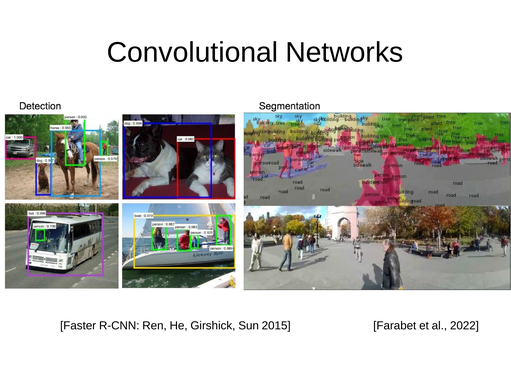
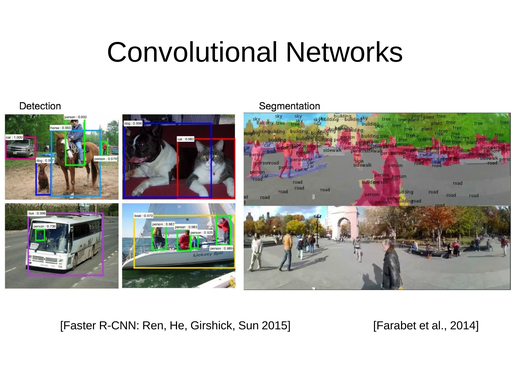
2022: 2022 -> 2014
